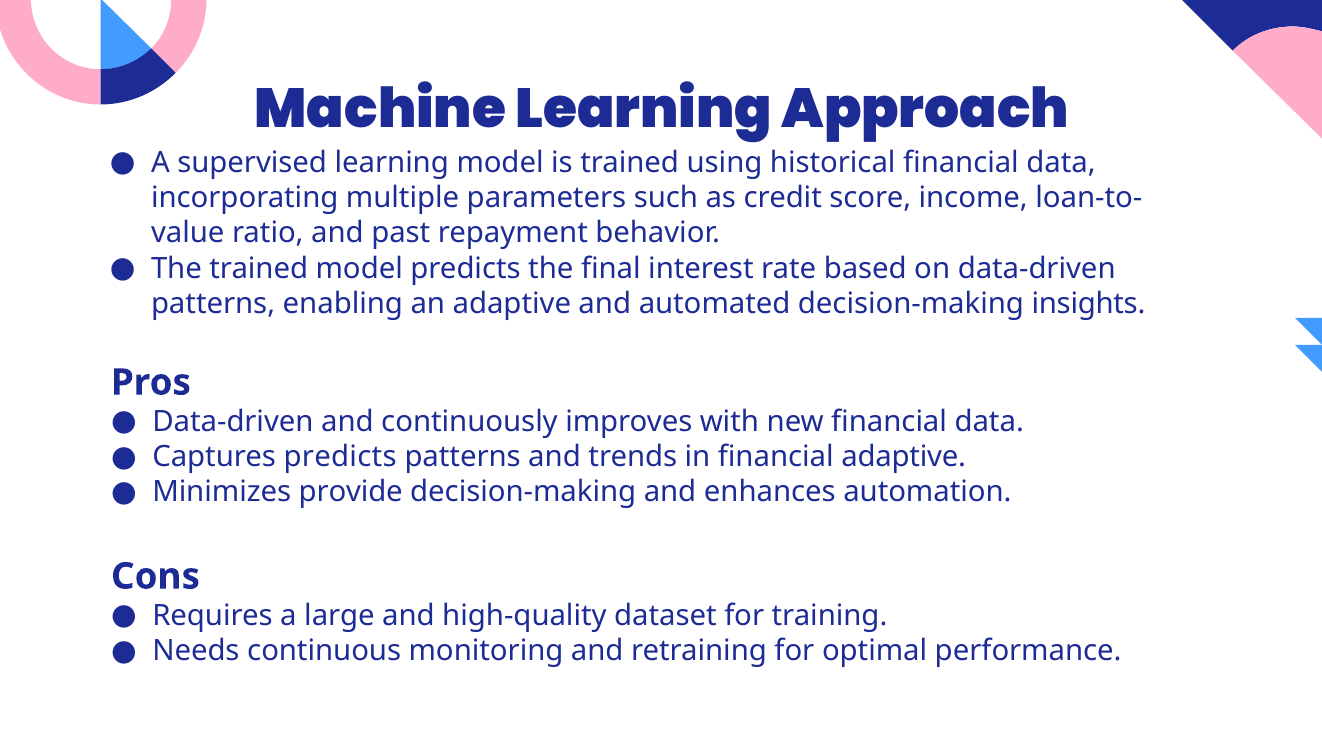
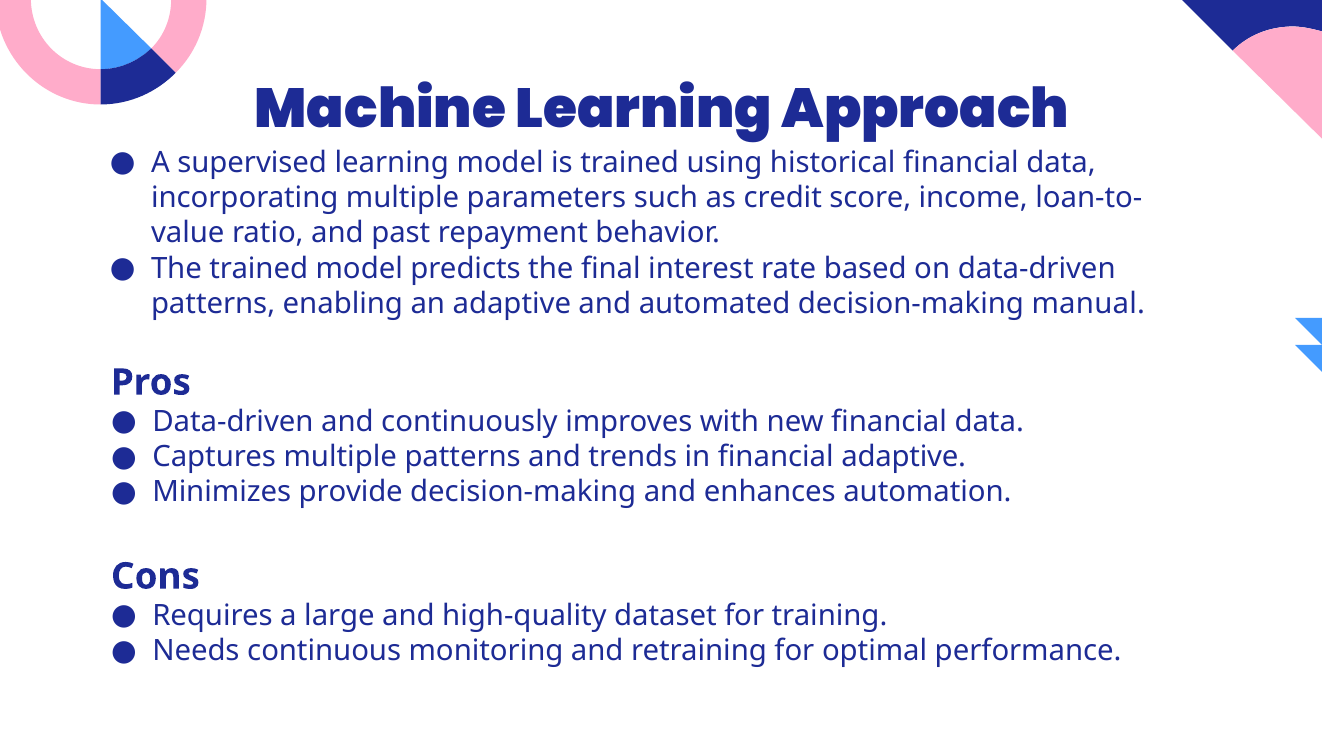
insights: insights -> manual
Captures predicts: predicts -> multiple
